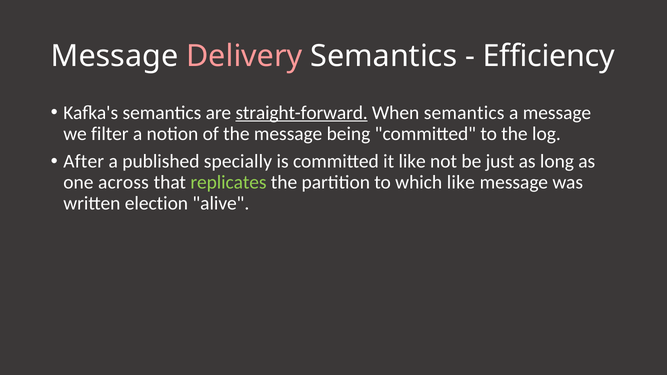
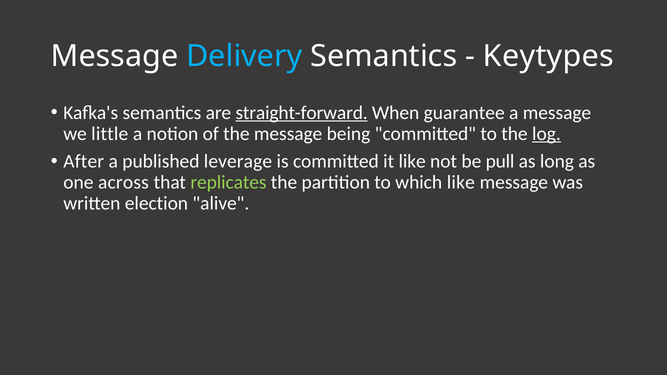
Delivery colour: pink -> light blue
Efficiency: Efficiency -> Keytypes
When semantics: semantics -> guarantee
filter: filter -> little
log underline: none -> present
specially: specially -> leverage
just: just -> pull
